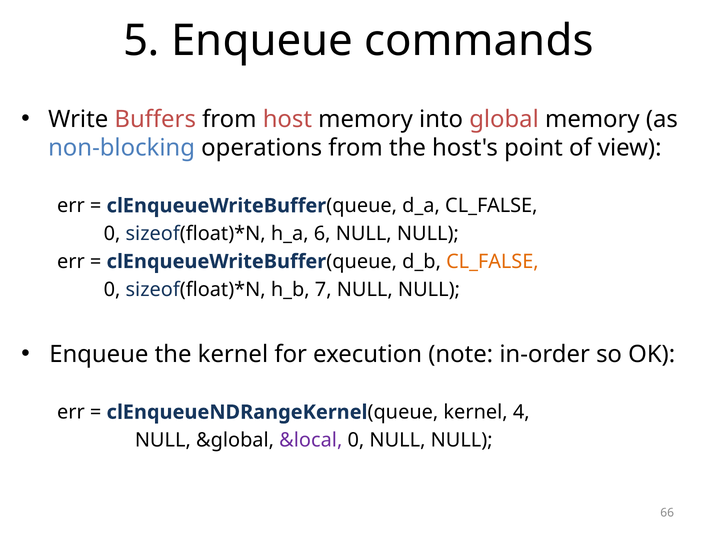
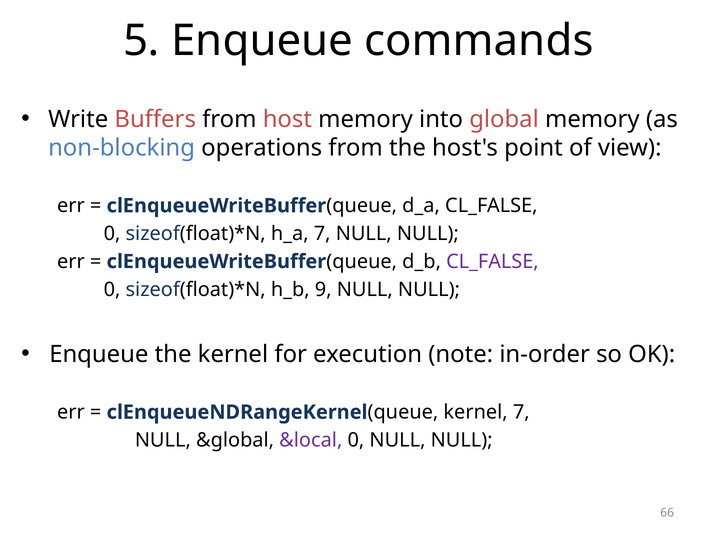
h_a 6: 6 -> 7
CL_FALSE at (492, 261) colour: orange -> purple
7: 7 -> 9
kernel 4: 4 -> 7
